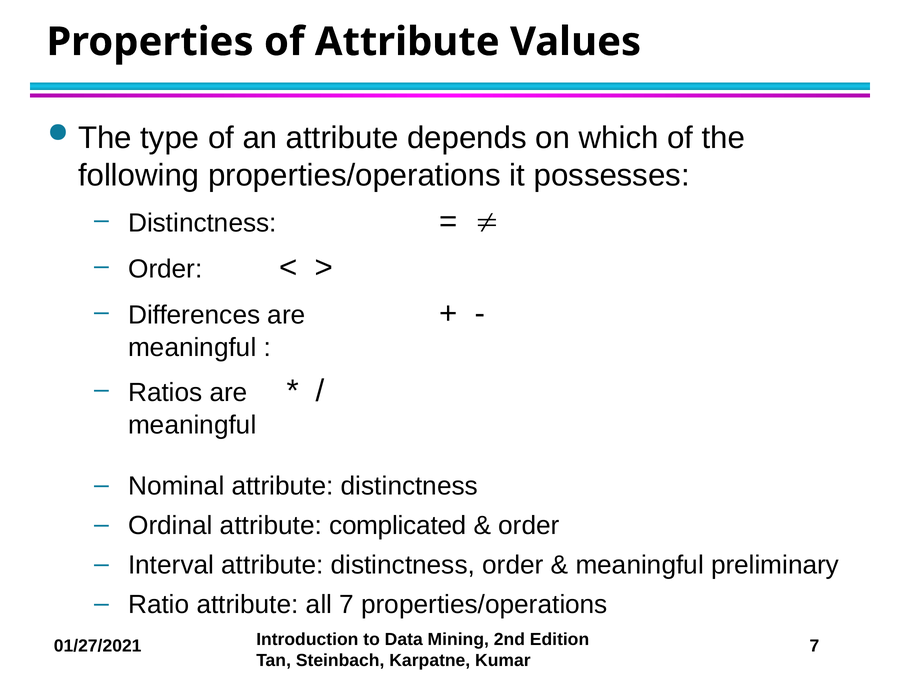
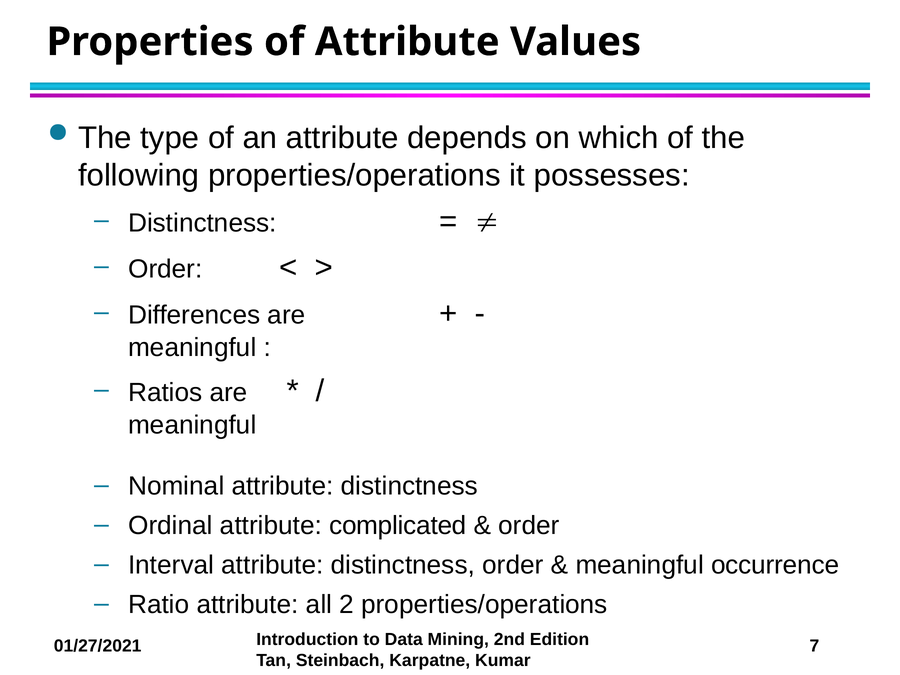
preliminary: preliminary -> occurrence
all 7: 7 -> 2
